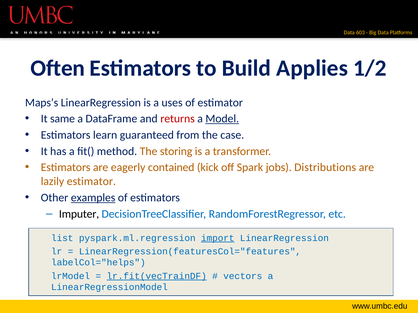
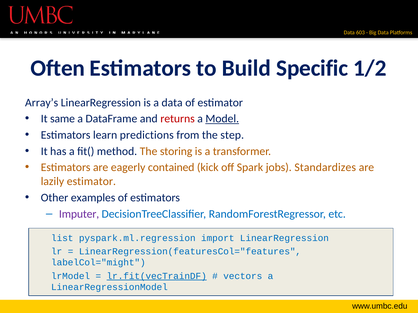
Applies: Applies -> Specific
Maps’s: Maps’s -> Array’s
a uses: uses -> data
guaranteed: guaranteed -> predictions
case: case -> step
Distributions: Distributions -> Standardizes
examples underline: present -> none
Imputer colour: black -> purple
import underline: present -> none
labelCol="helps: labelCol="helps -> labelCol="might
